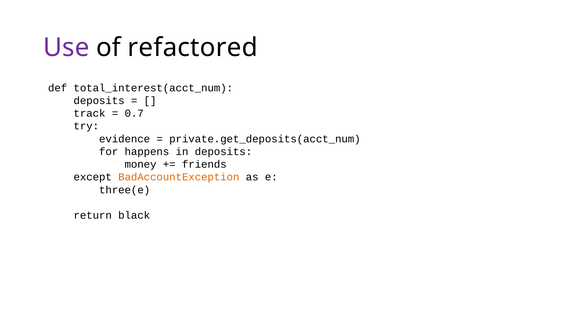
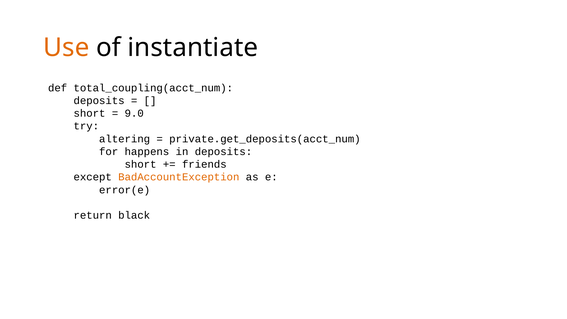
Use colour: purple -> orange
refactored: refactored -> instantiate
total_interest(acct_num: total_interest(acct_num -> total_coupling(acct_num
track at (90, 113): track -> short
0.7: 0.7 -> 9.0
evidence: evidence -> altering
money at (141, 164): money -> short
three(e: three(e -> error(e
